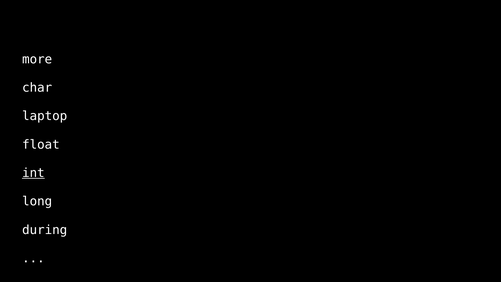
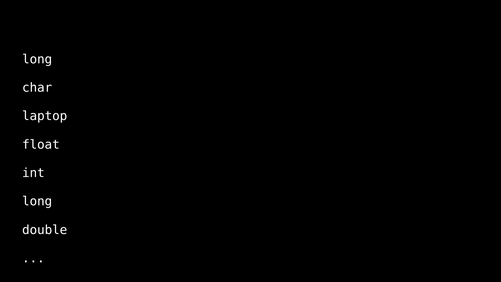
more at (37, 59): more -> long
int underline: present -> none
during: during -> double
